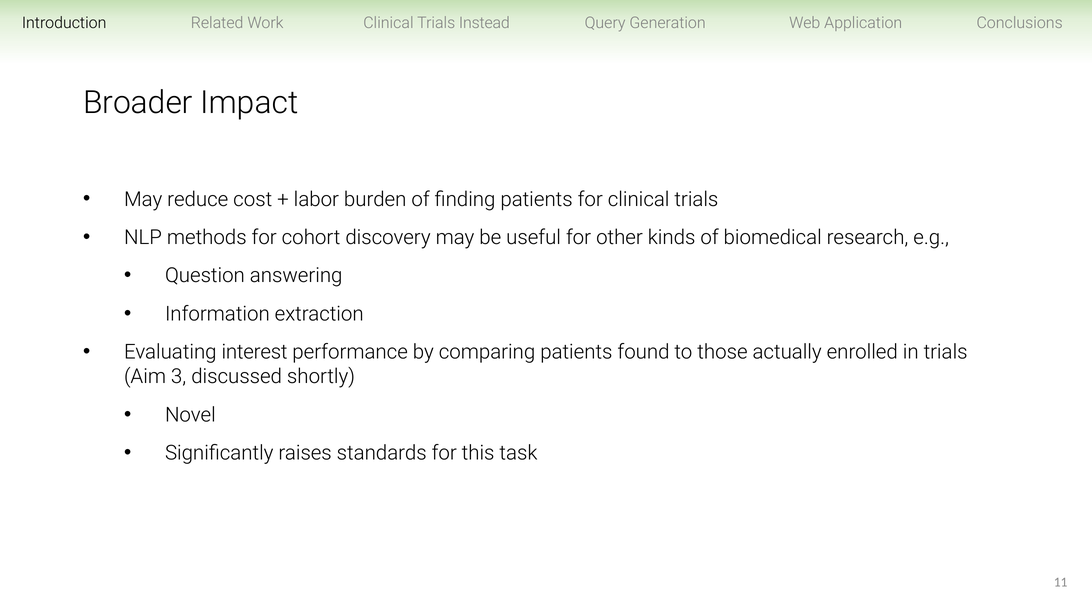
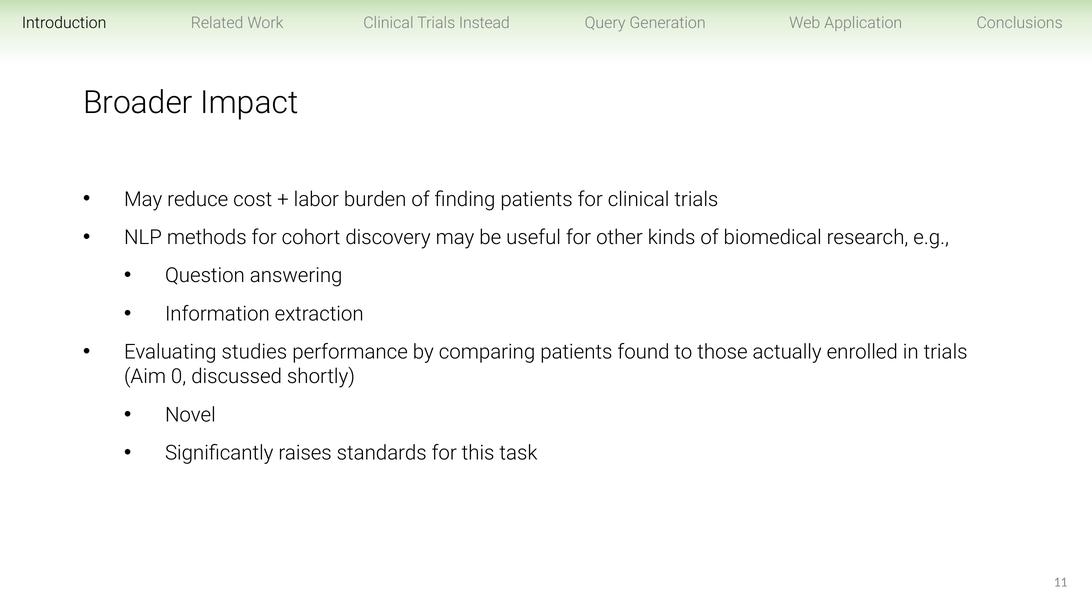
interest: interest -> studies
3: 3 -> 0
